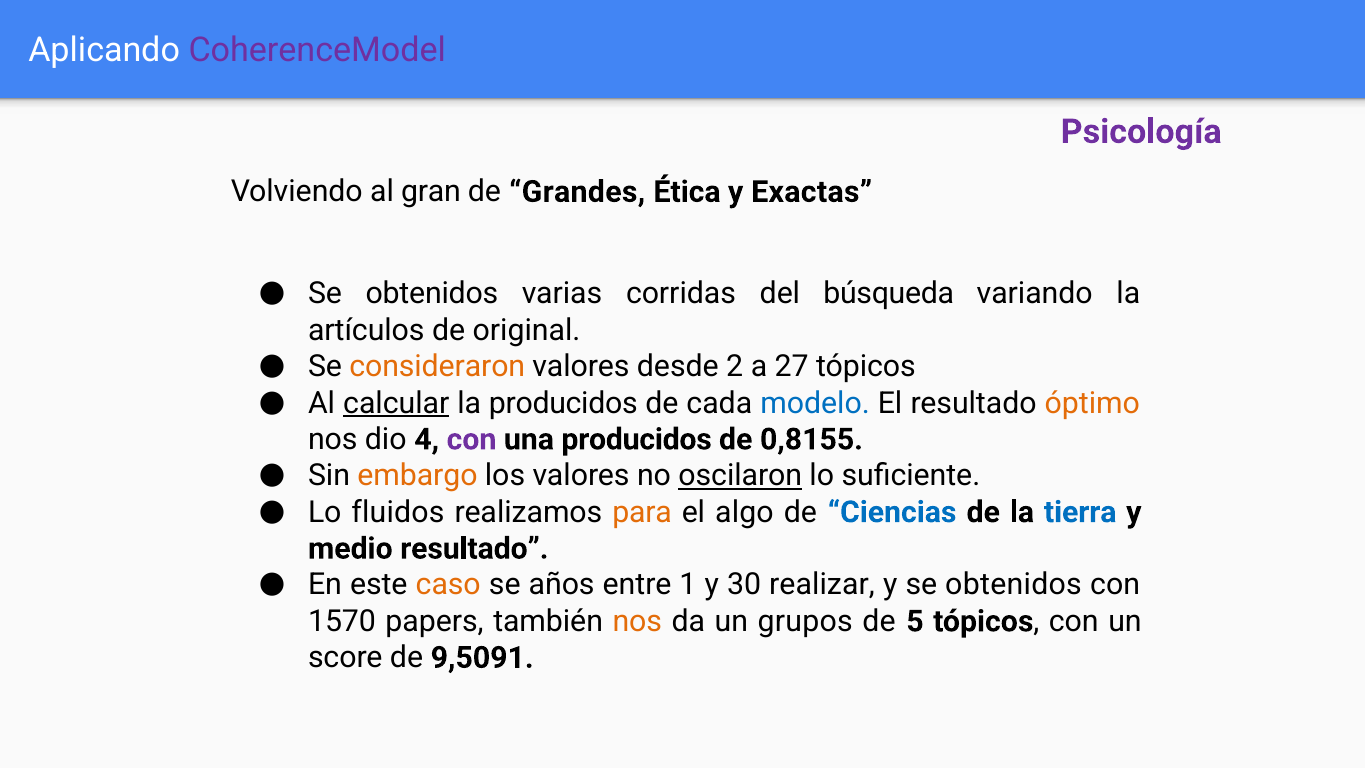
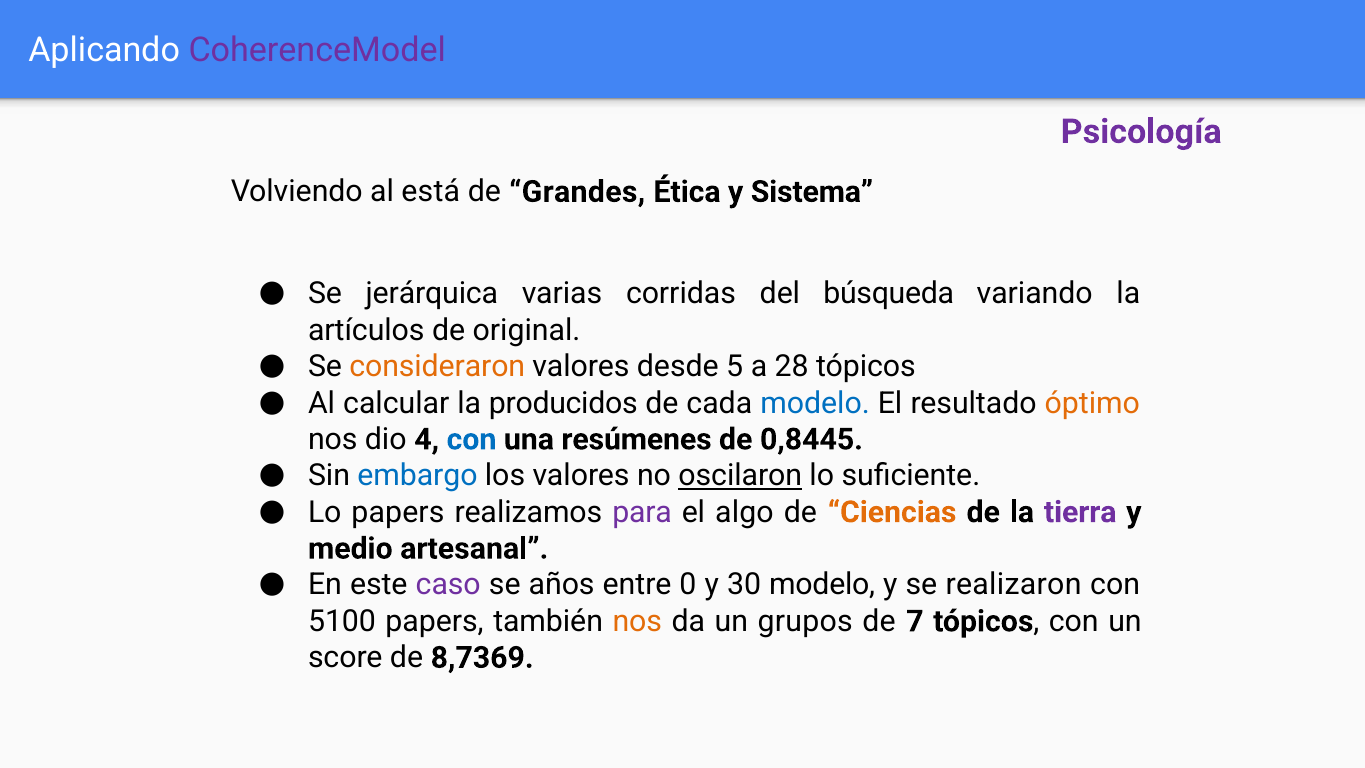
gran: gran -> está
Exactas: Exactas -> Sistema
obtenidos at (432, 294): obtenidos -> jerárquica
2: 2 -> 5
27: 27 -> 28
calcular underline: present -> none
con at (471, 439) colour: purple -> blue
una producidos: producidos -> resúmenes
0,8155: 0,8155 -> 0,8445
embargo colour: orange -> blue
Lo fluidos: fluidos -> papers
para colour: orange -> purple
Ciencias colour: blue -> orange
tierra colour: blue -> purple
medio resultado: resultado -> artesanal
caso colour: orange -> purple
1: 1 -> 0
30 realizar: realizar -> modelo
y se obtenidos: obtenidos -> realizaron
1570: 1570 -> 5100
5: 5 -> 7
9,5091: 9,5091 -> 8,7369
